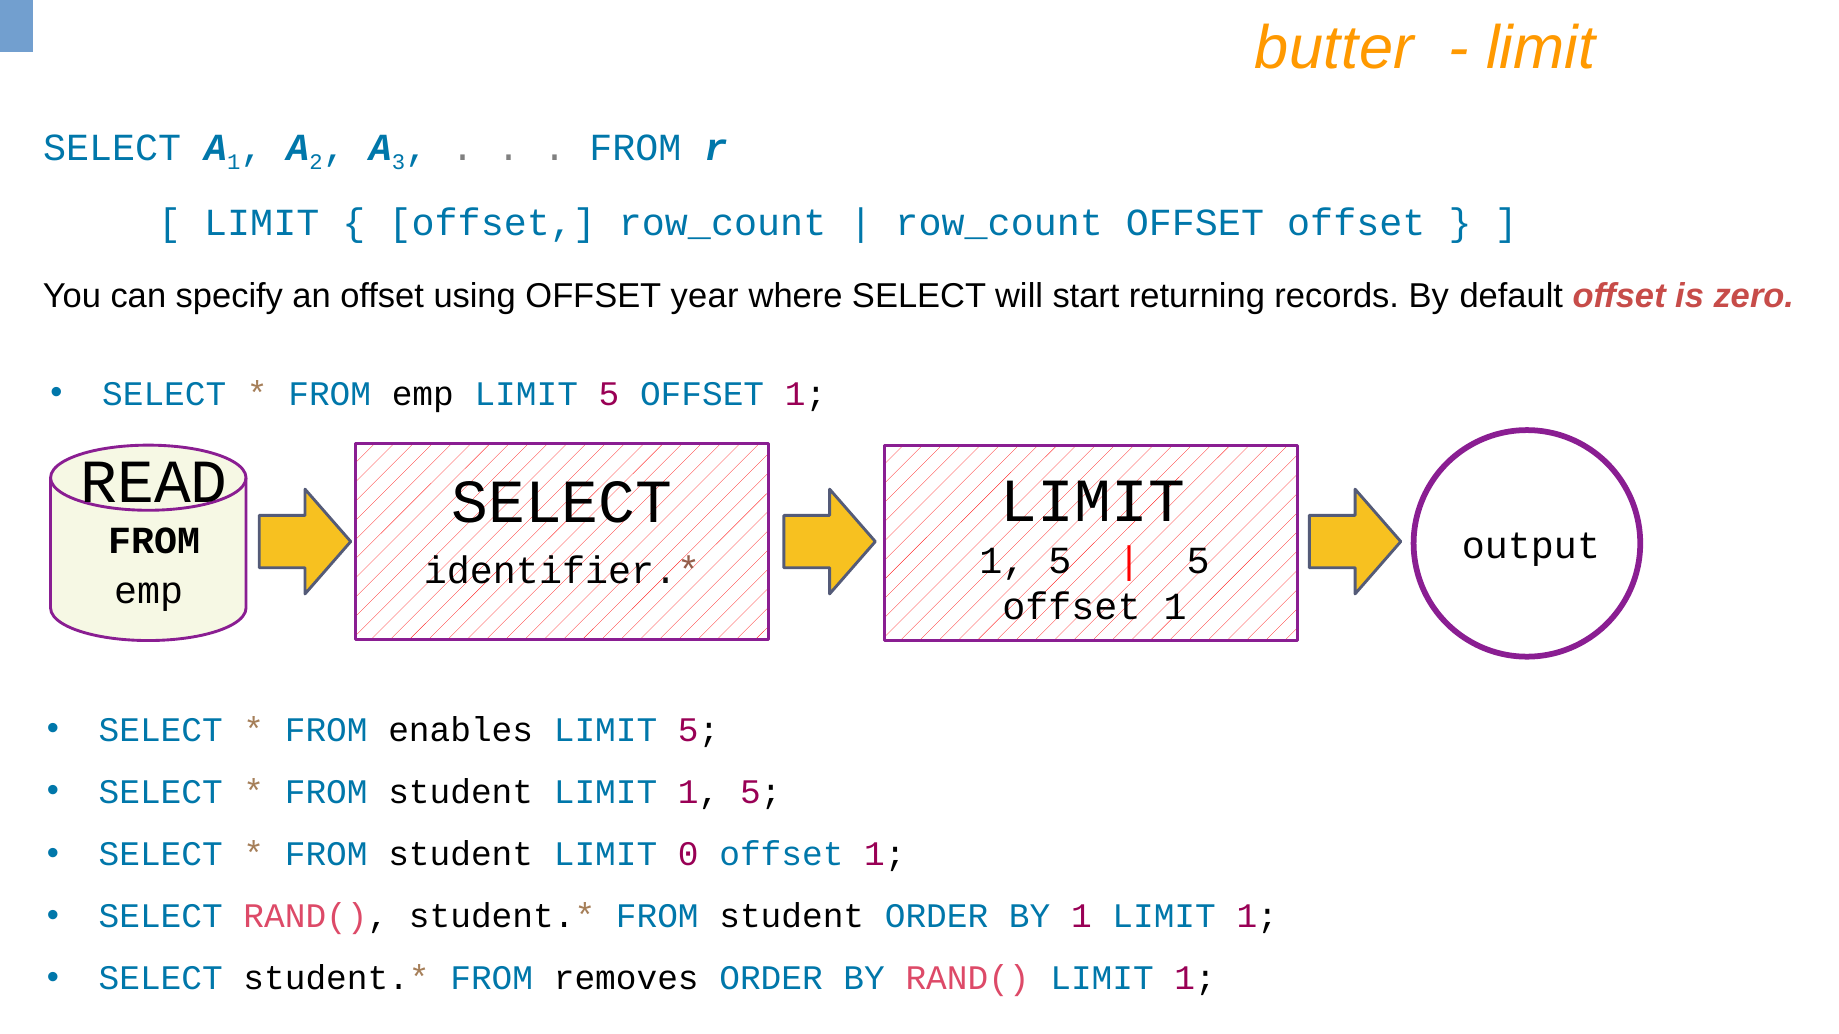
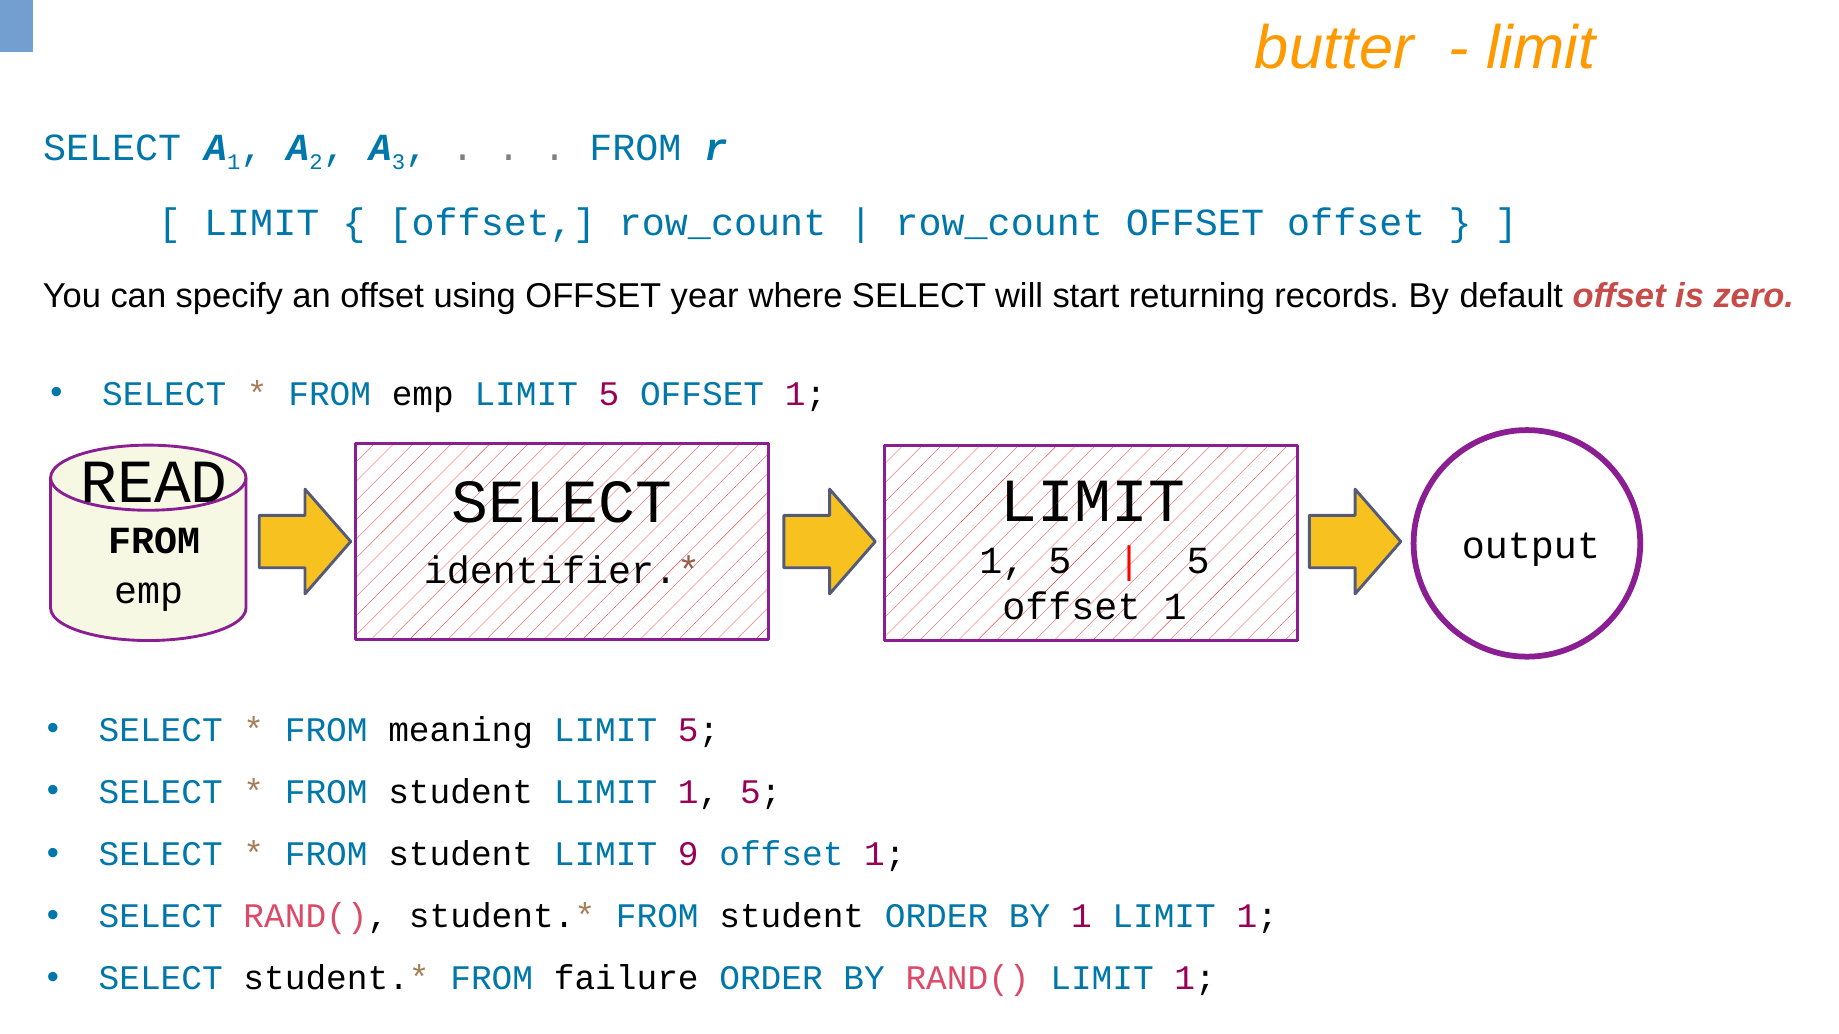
enables: enables -> meaning
0: 0 -> 9
removes: removes -> failure
